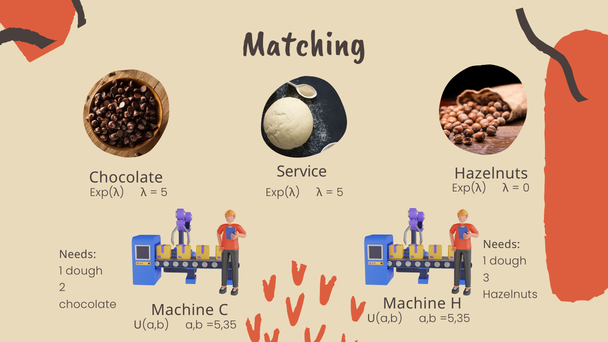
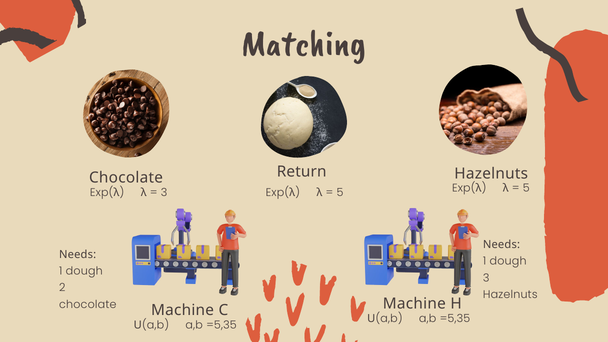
Service: Service -> Return
0 at (526, 188): 0 -> 5
5 at (164, 192): 5 -> 3
